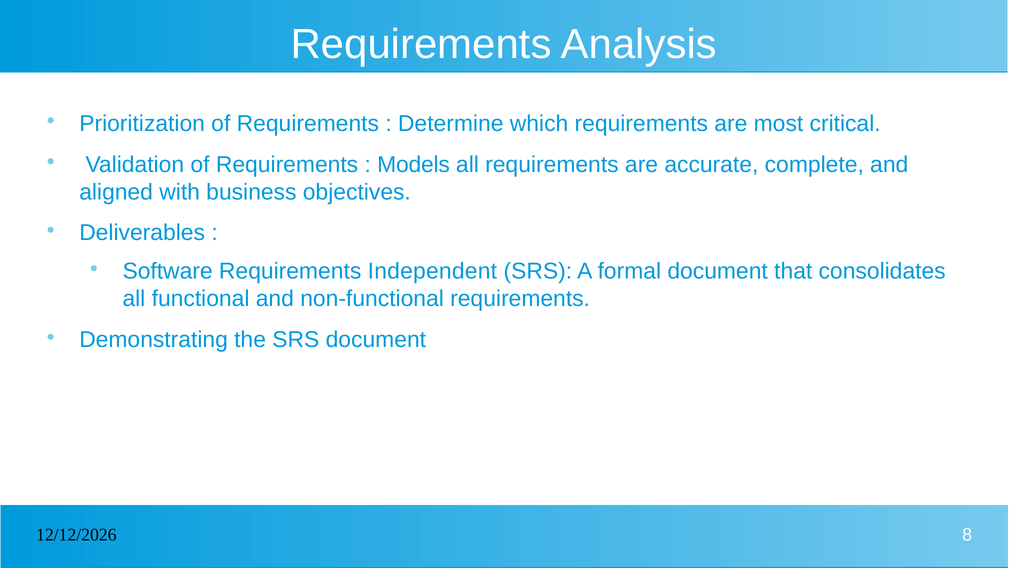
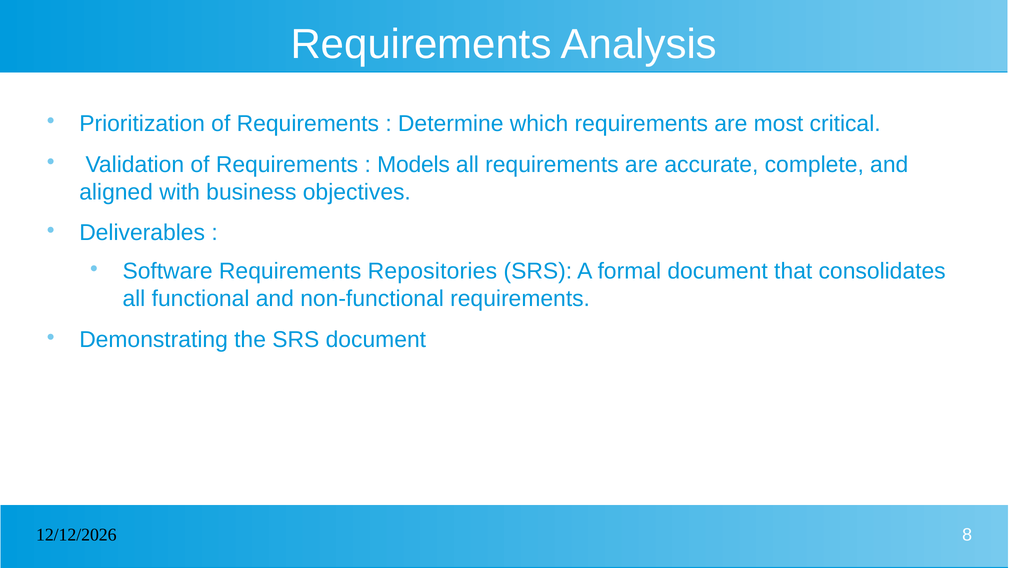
Independent: Independent -> Repositories
